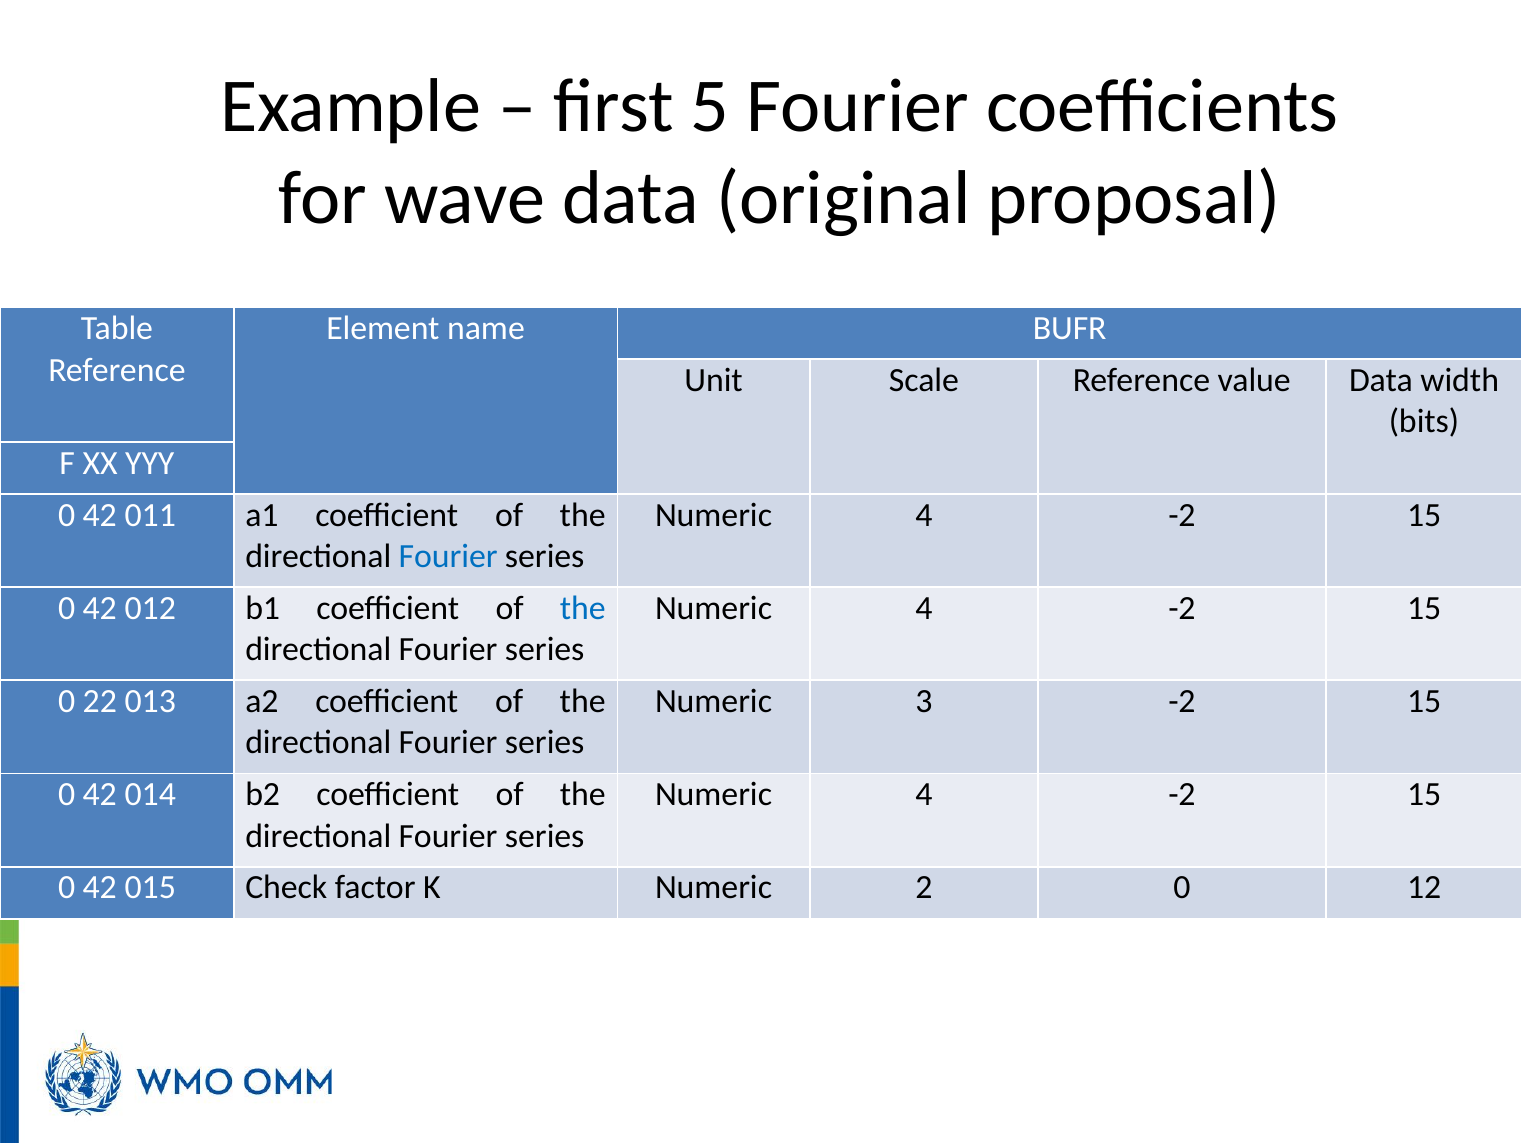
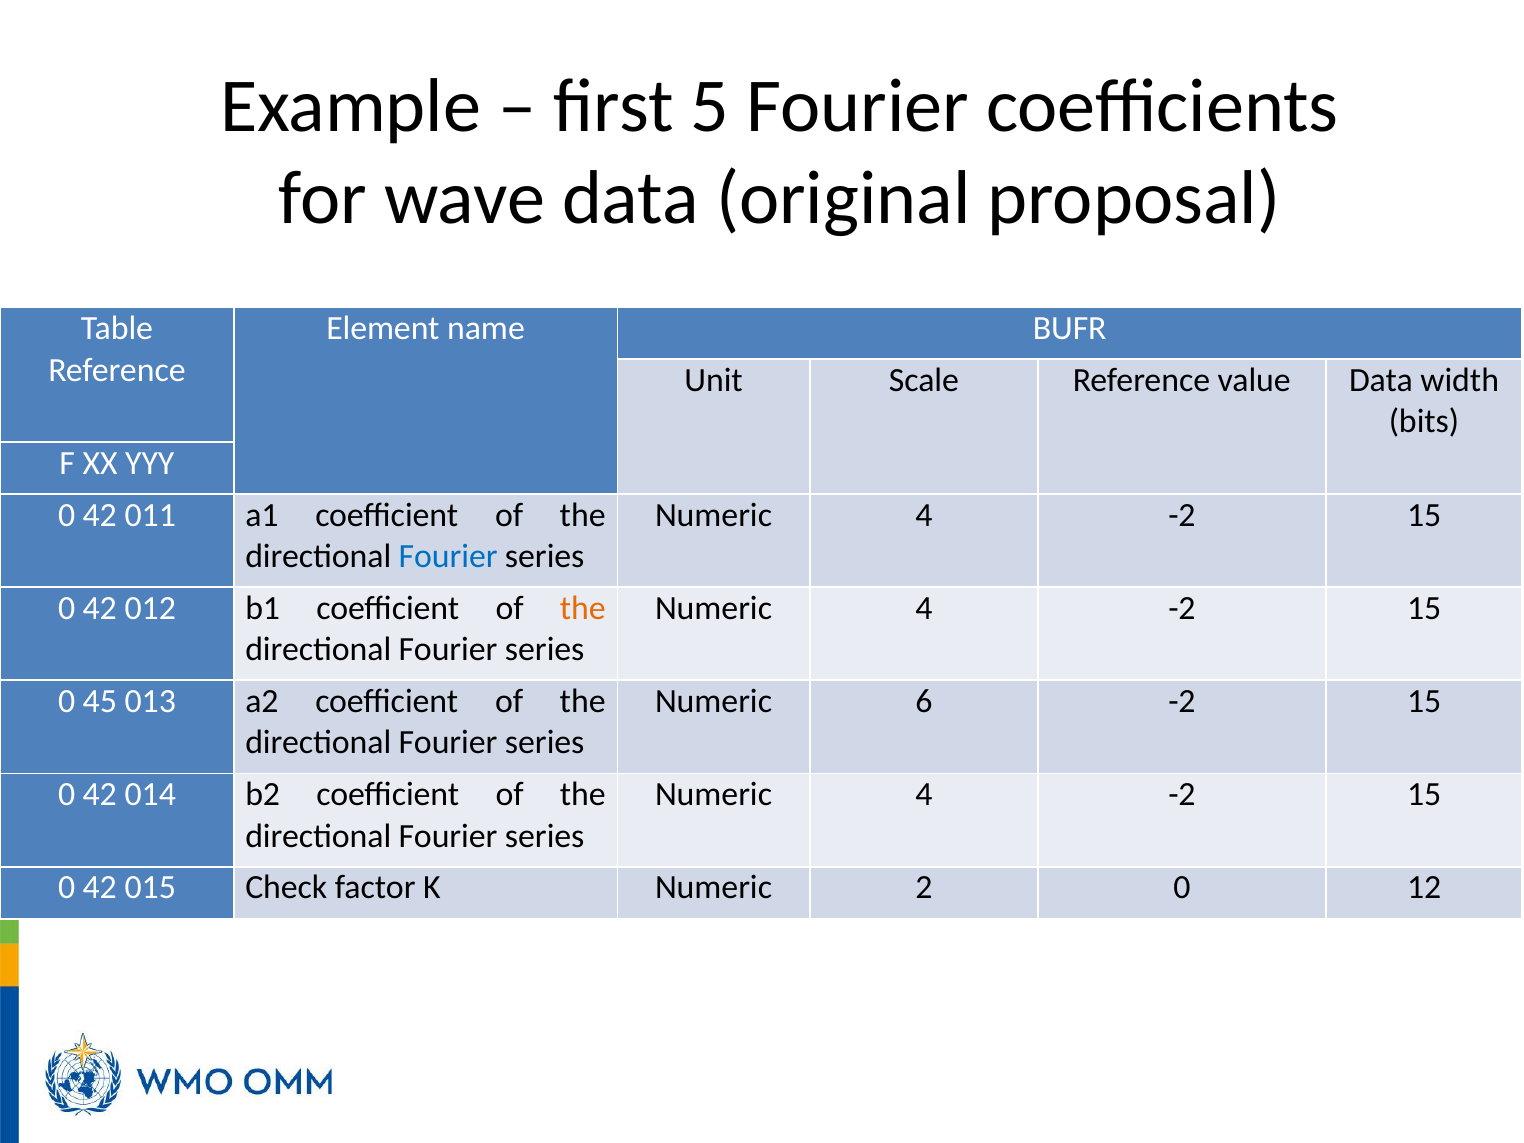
the at (583, 608) colour: blue -> orange
22: 22 -> 45
3: 3 -> 6
